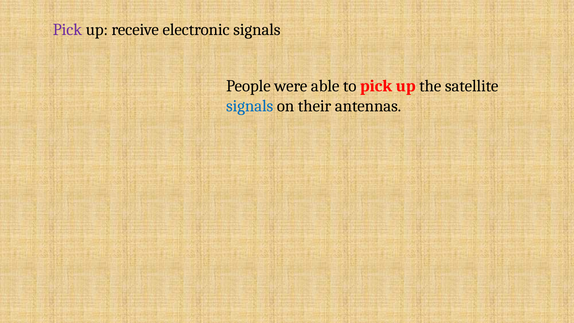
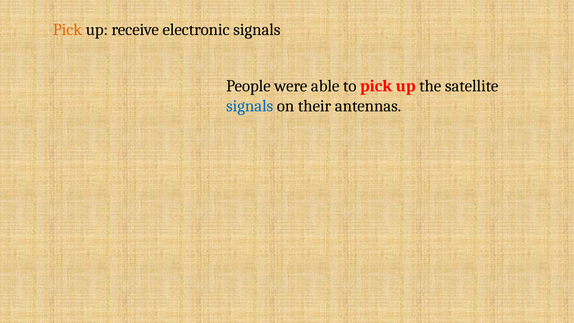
Pick at (67, 30) colour: purple -> orange
